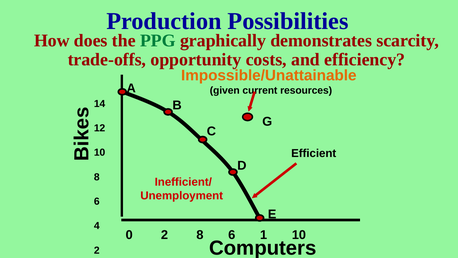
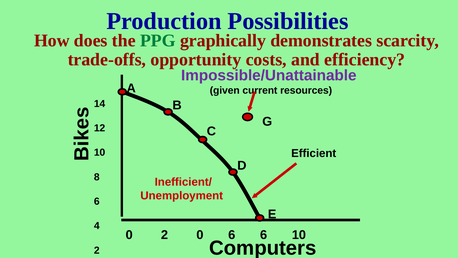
Impossible/Unattainable colour: orange -> purple
0 2 8: 8 -> 0
6 1: 1 -> 6
